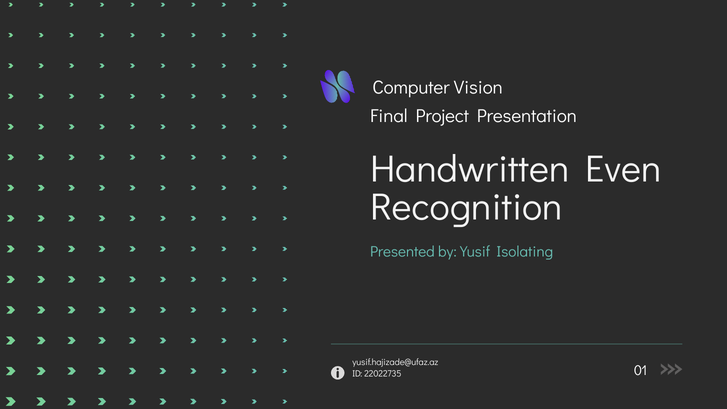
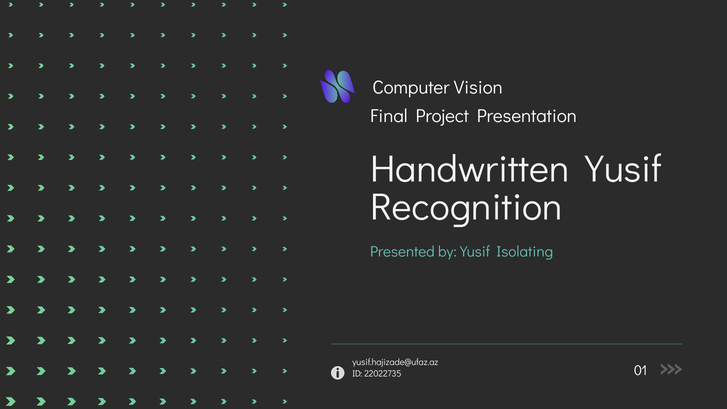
Handwritten Even: Even -> Yusif
